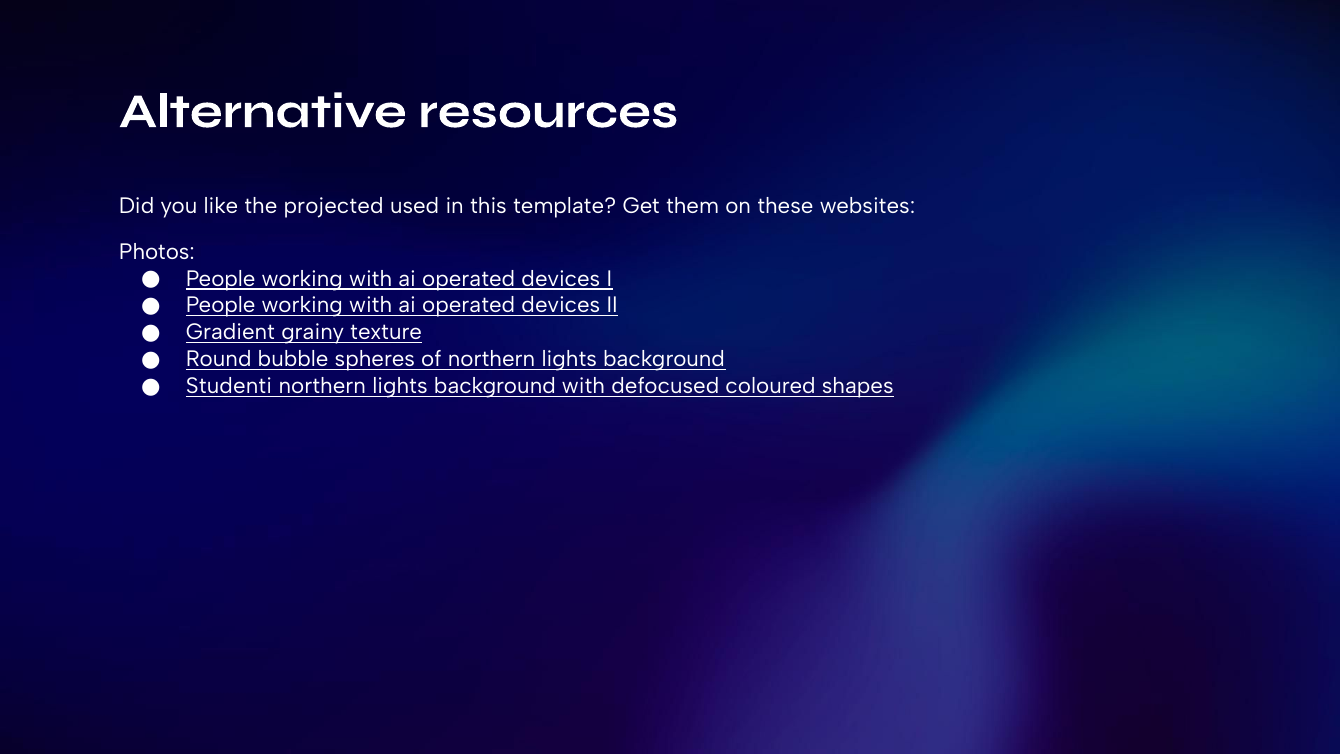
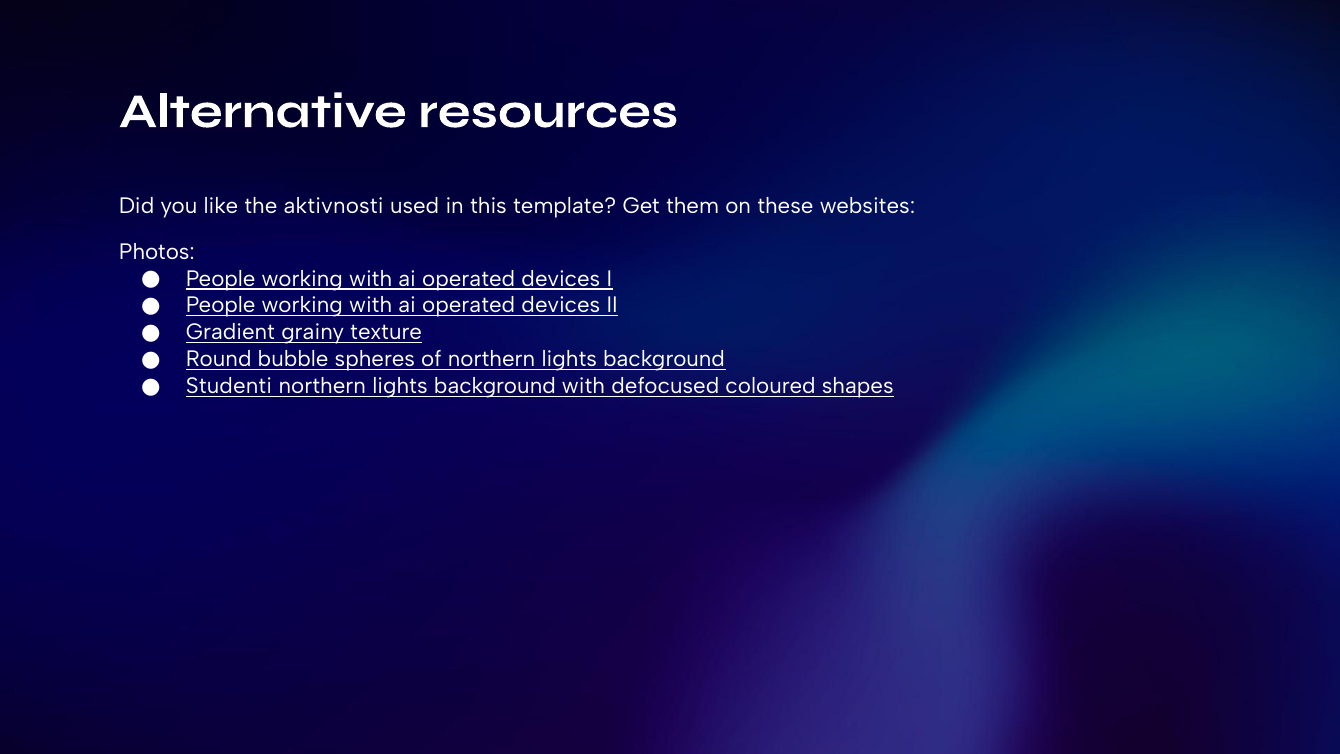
projected: projected -> aktivnosti
